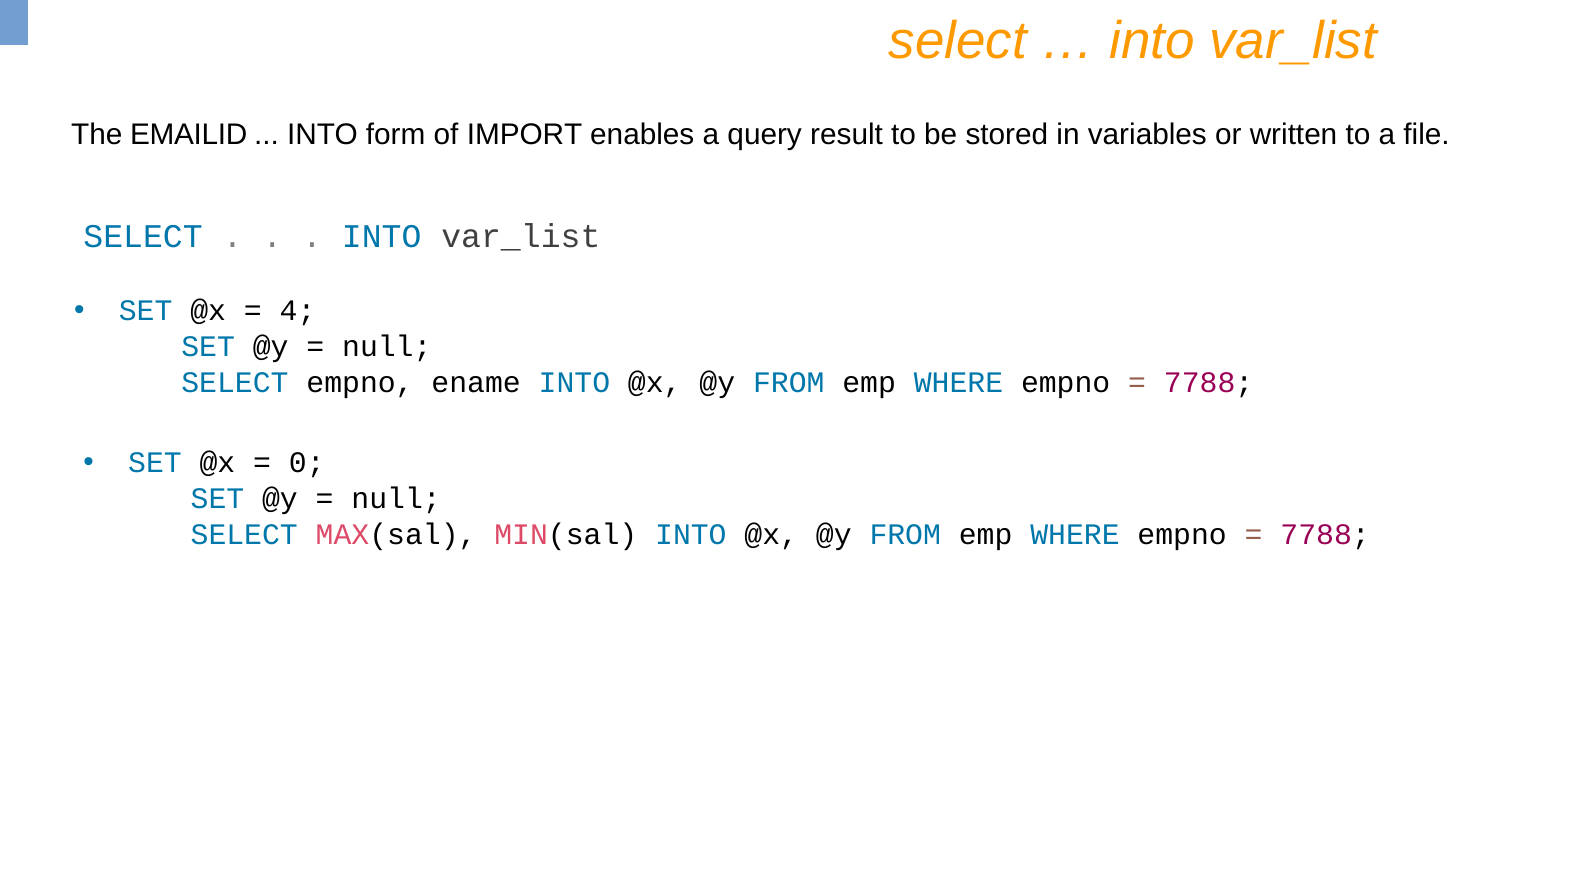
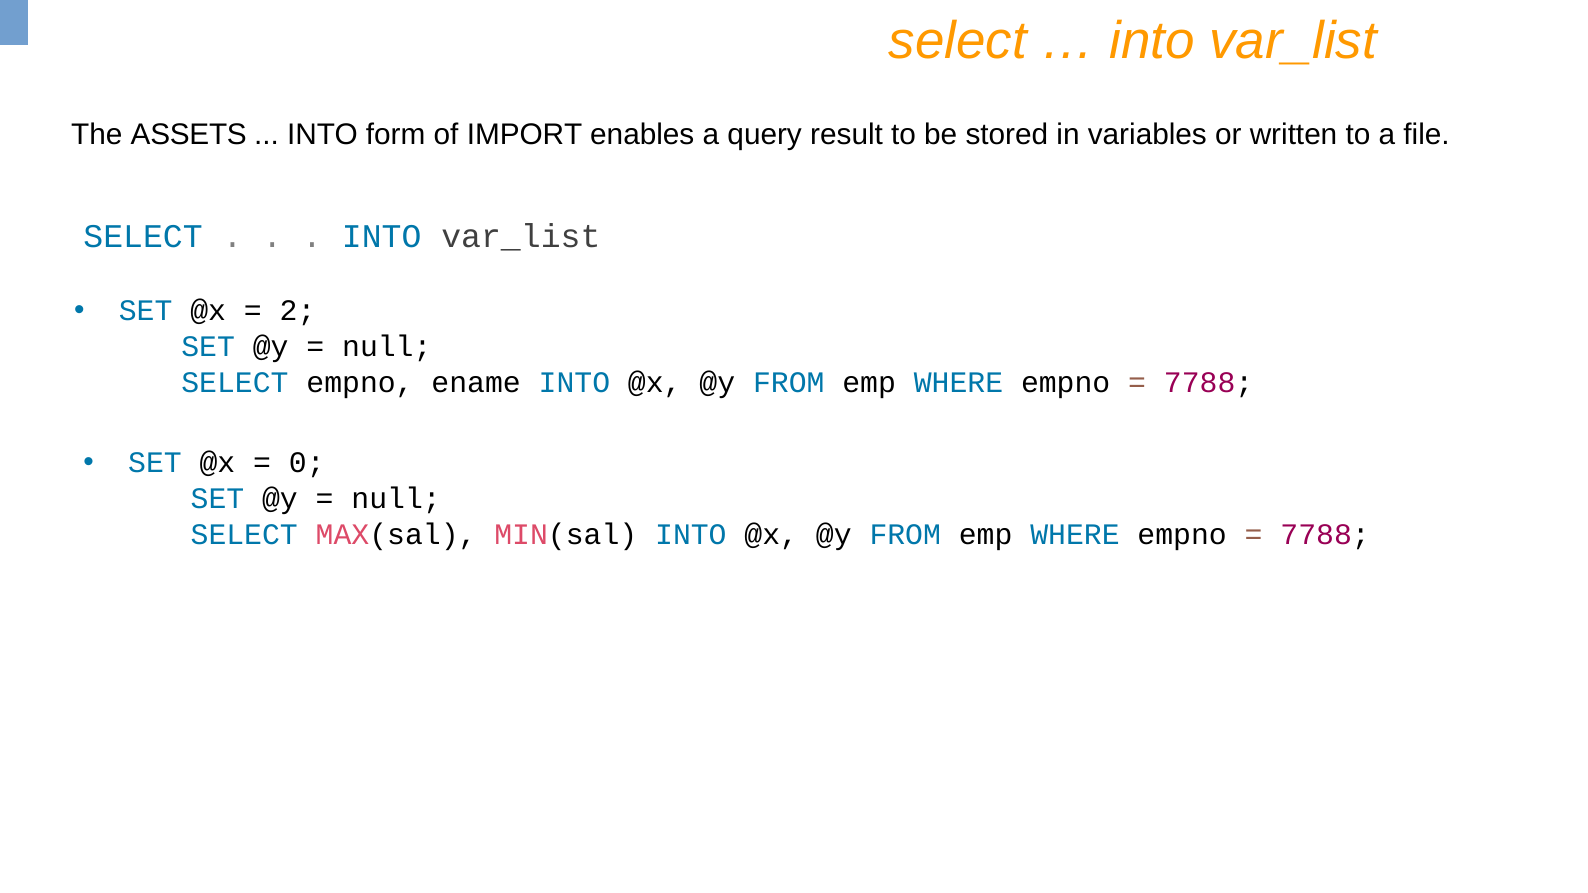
EMAILID: EMAILID -> ASSETS
4: 4 -> 2
